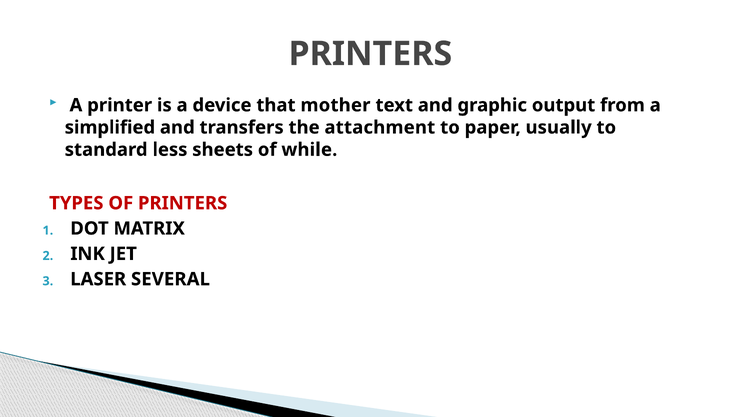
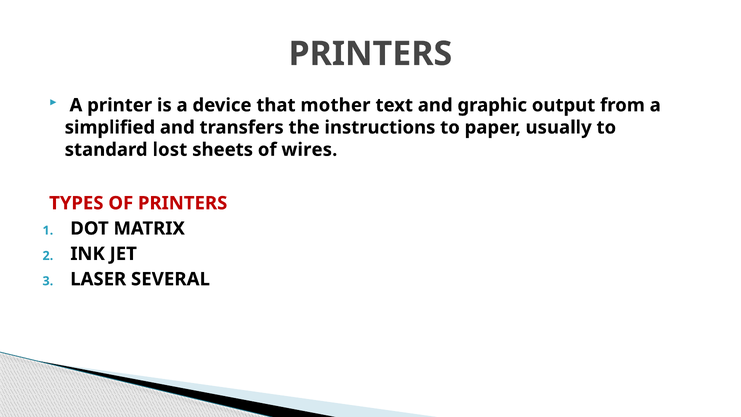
attachment: attachment -> instructions
less: less -> lost
while: while -> wires
